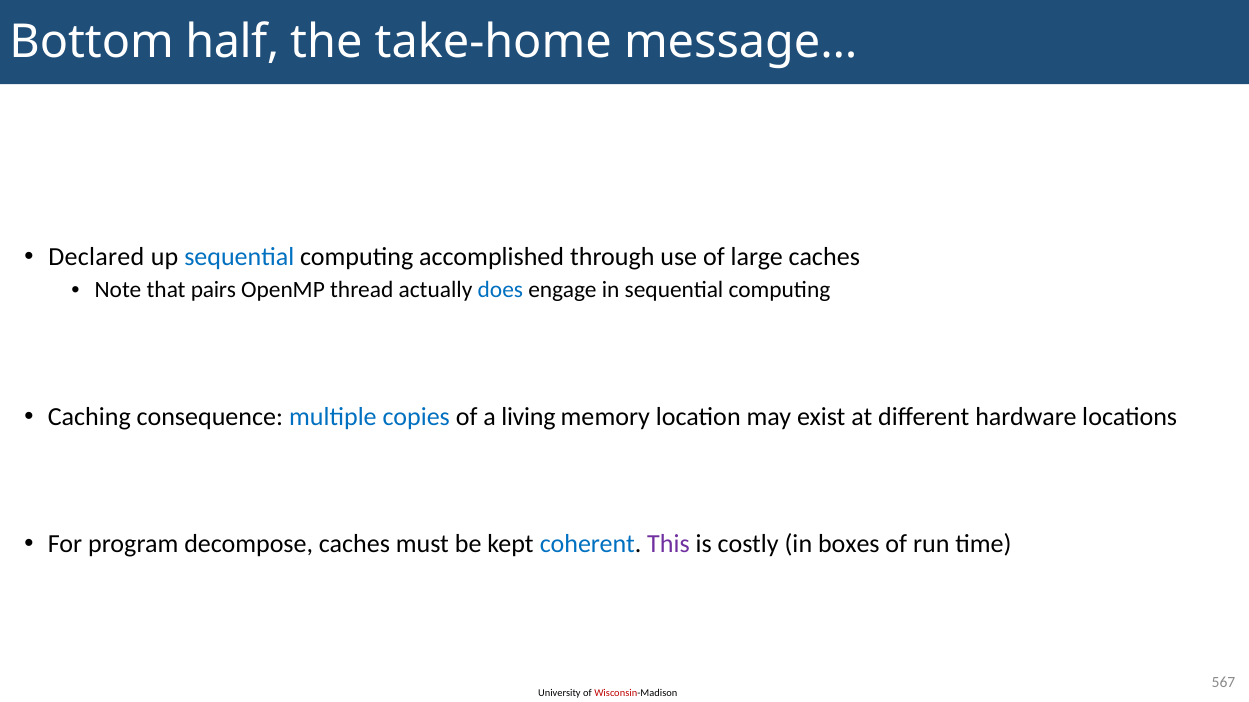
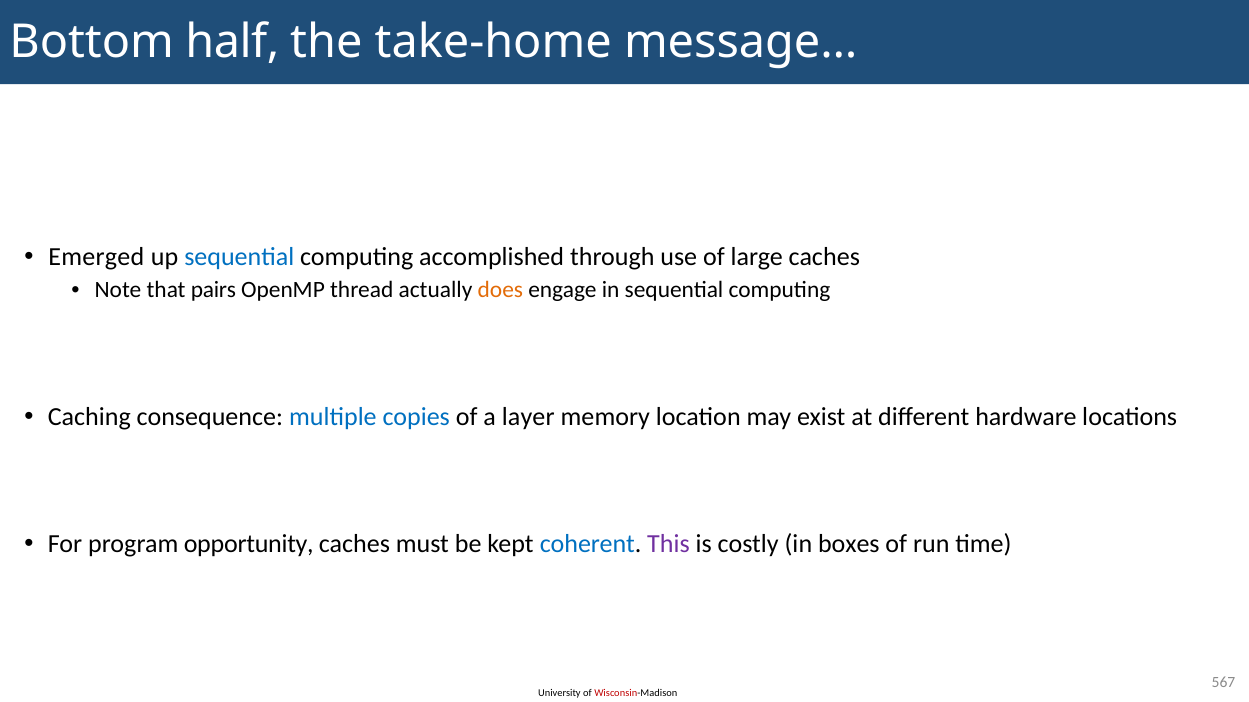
Declared: Declared -> Emerged
does colour: blue -> orange
living: living -> layer
decompose: decompose -> opportunity
